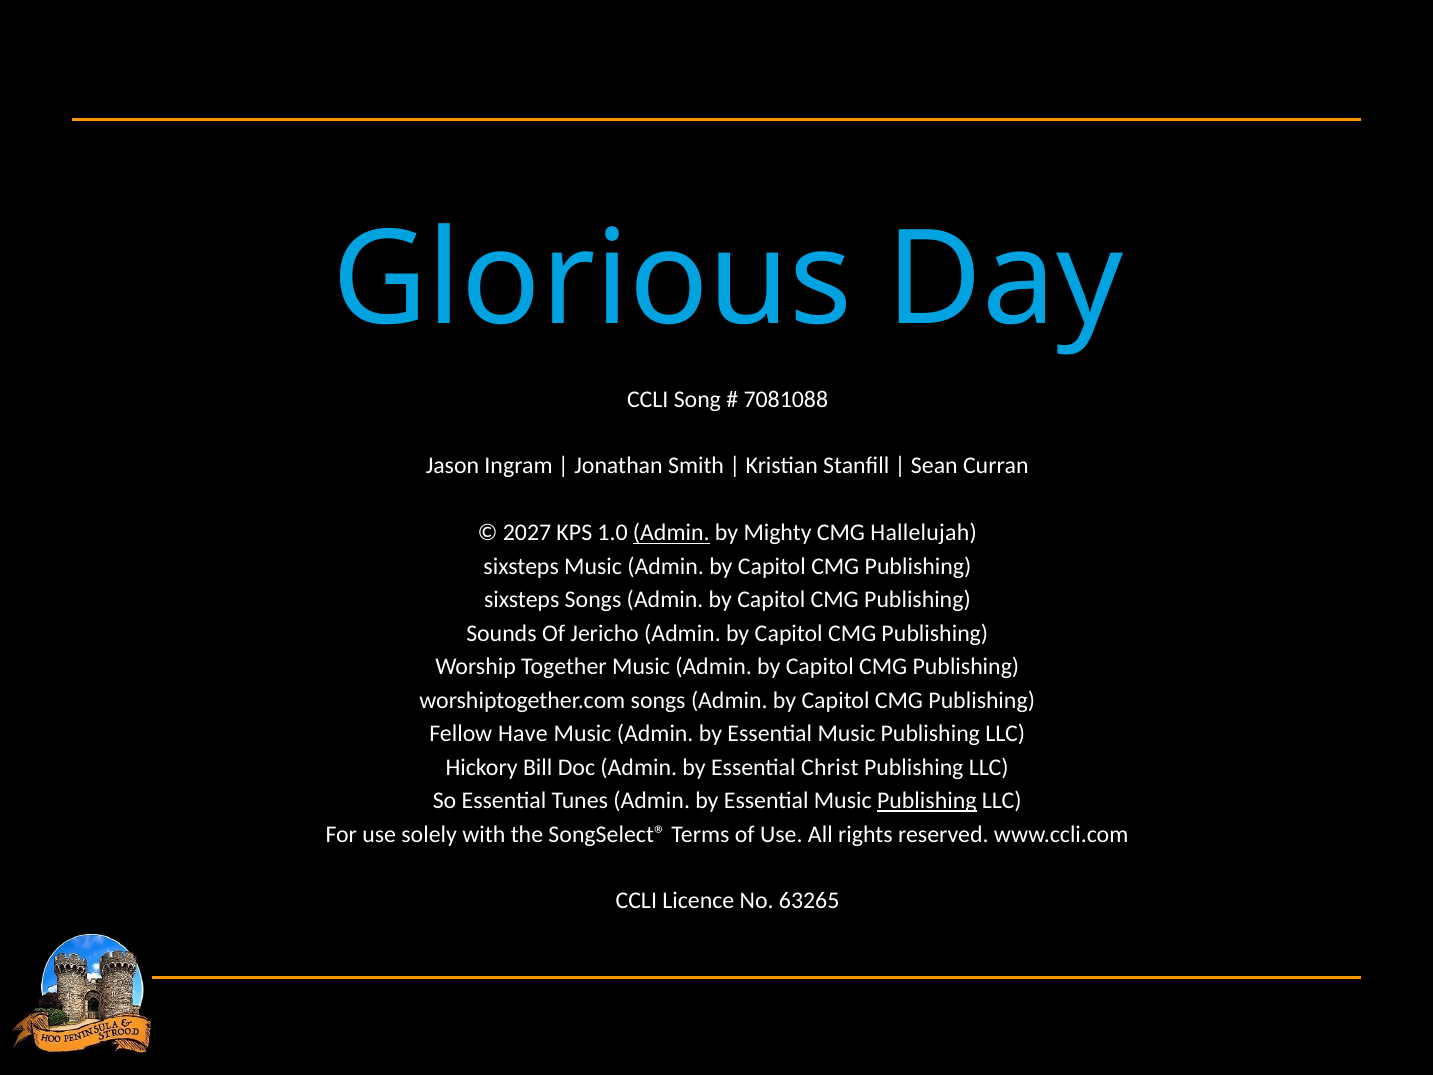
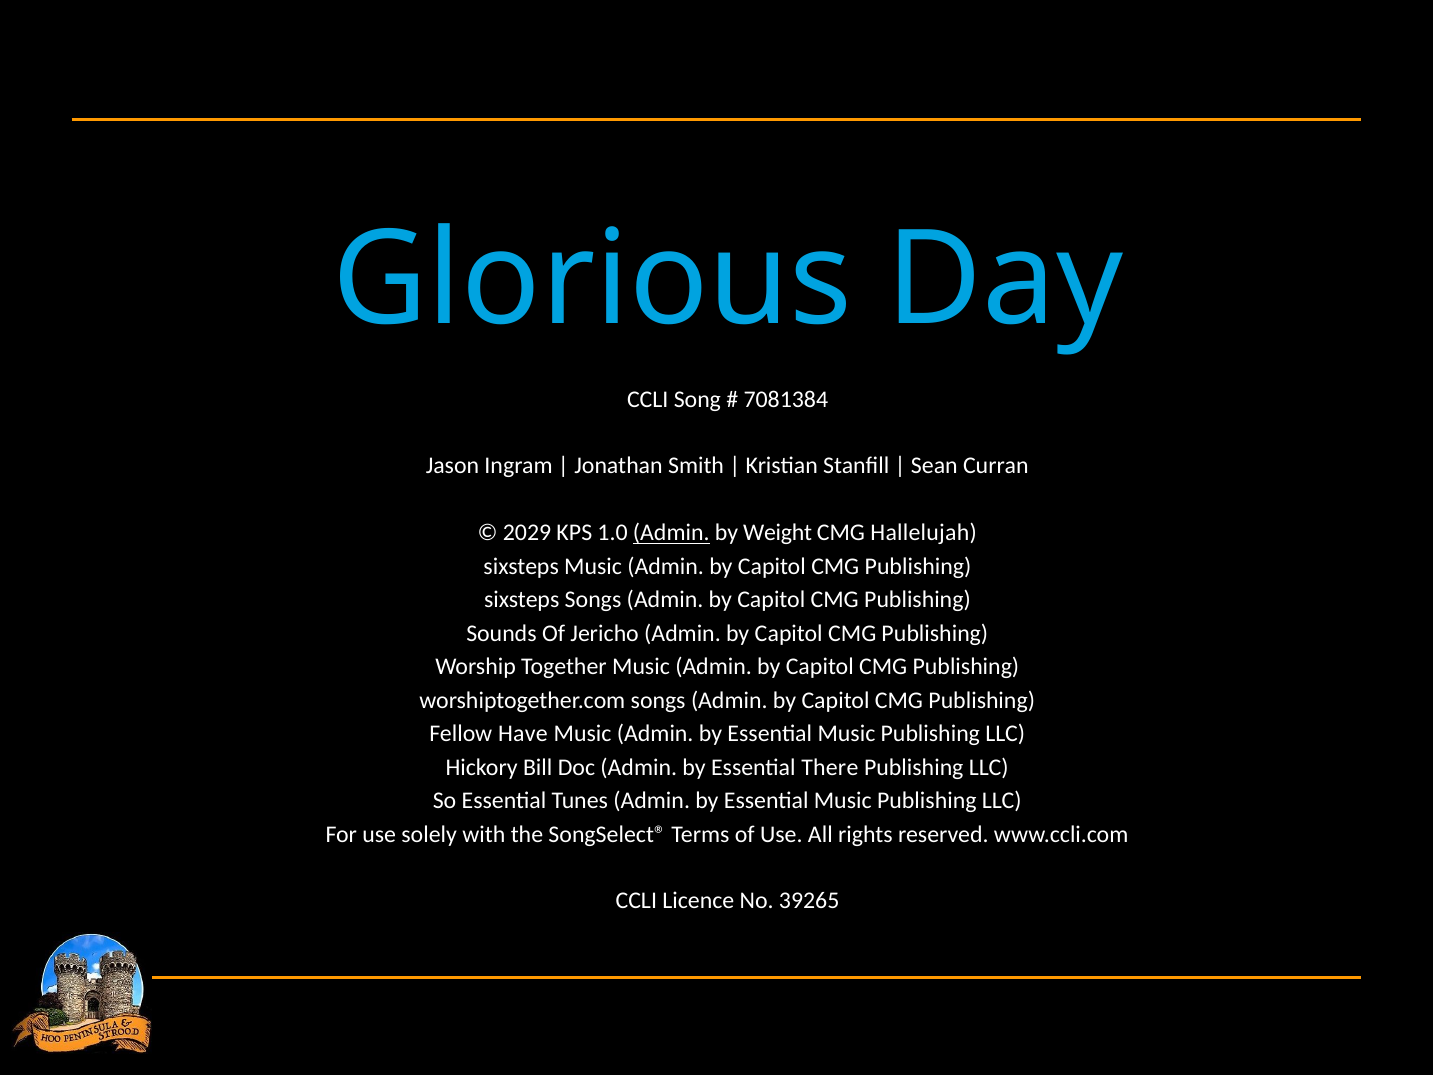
7081088: 7081088 -> 7081384
2027: 2027 -> 2029
Mighty: Mighty -> Weight
Christ: Christ -> There
Publishing at (927, 801) underline: present -> none
63265: 63265 -> 39265
